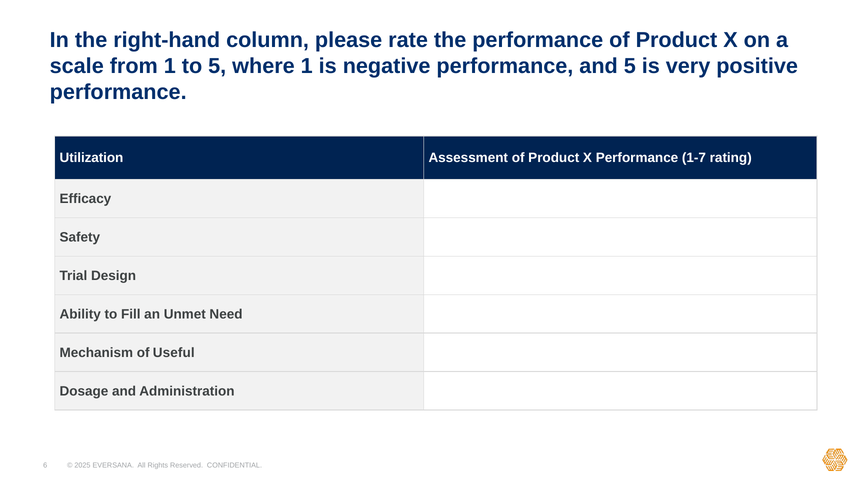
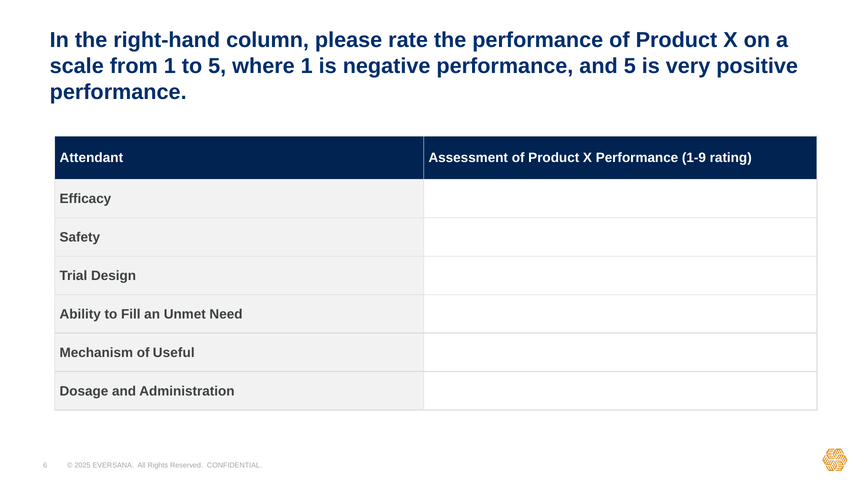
Utilization: Utilization -> Attendant
1-7: 1-7 -> 1-9
